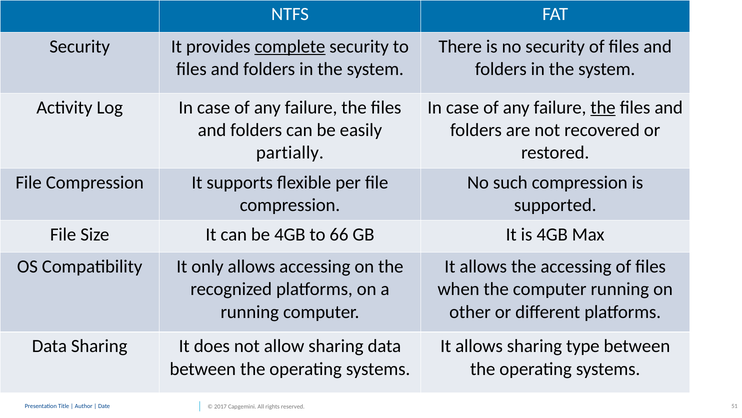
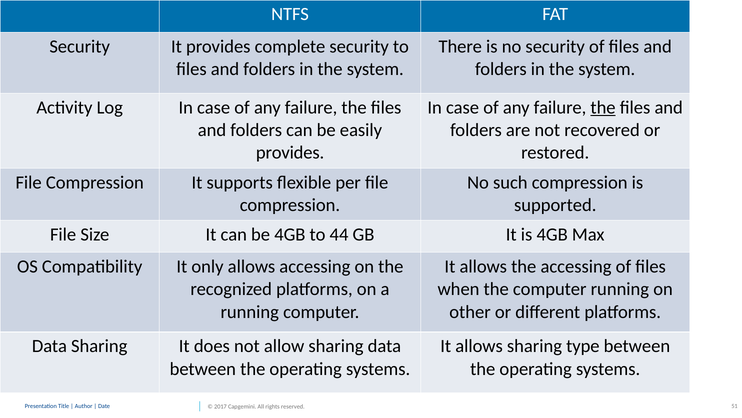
complete underline: present -> none
partially at (290, 153): partially -> provides
66: 66 -> 44
